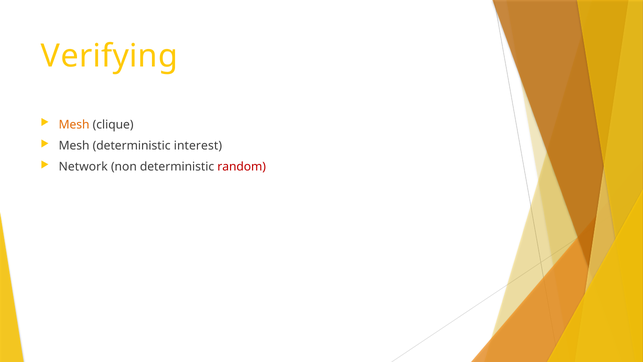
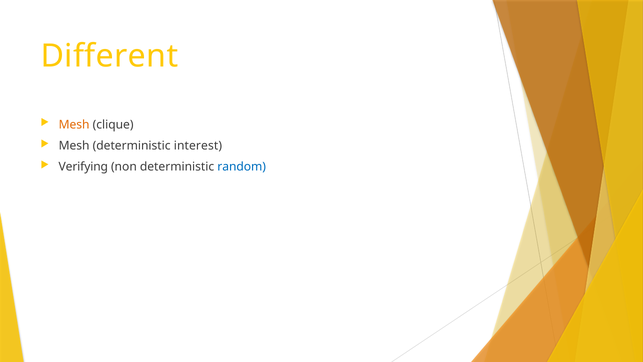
Verifying: Verifying -> Different
Network: Network -> Verifying
random colour: red -> blue
